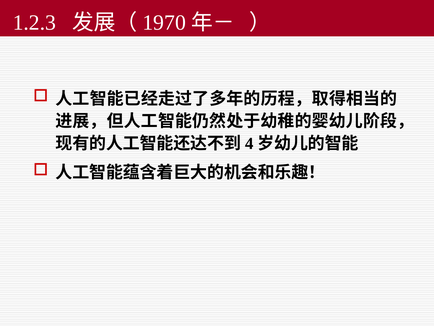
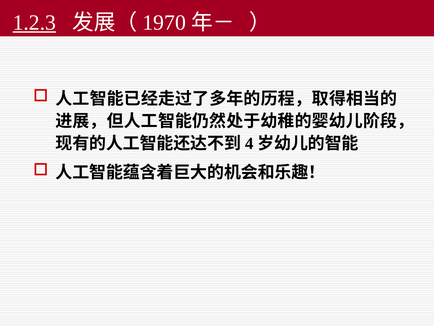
1.2.3 underline: none -> present
